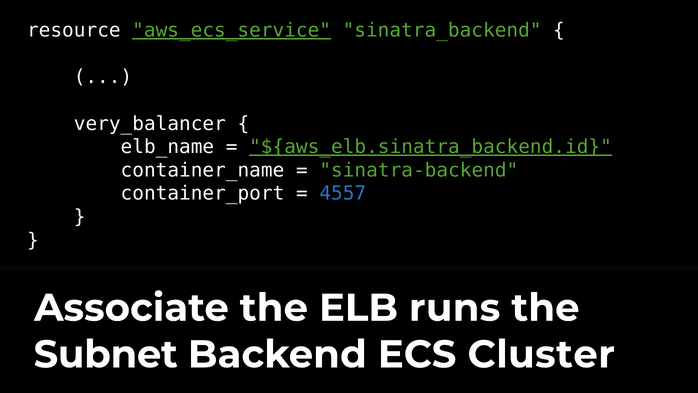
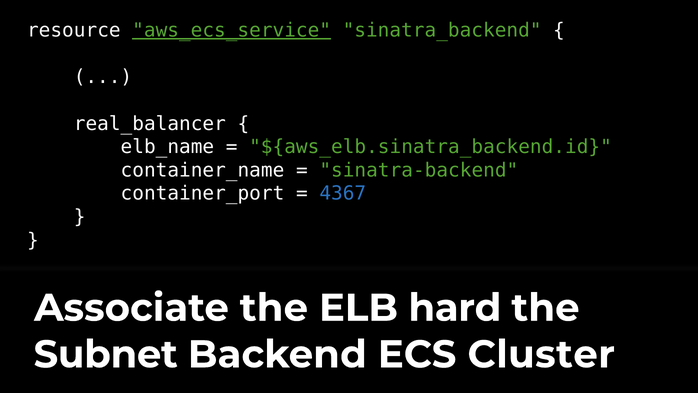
very_balancer: very_balancer -> real_balancer
${aws_elb.sinatra_backend.id underline: present -> none
4557: 4557 -> 4367
runs: runs -> hard
